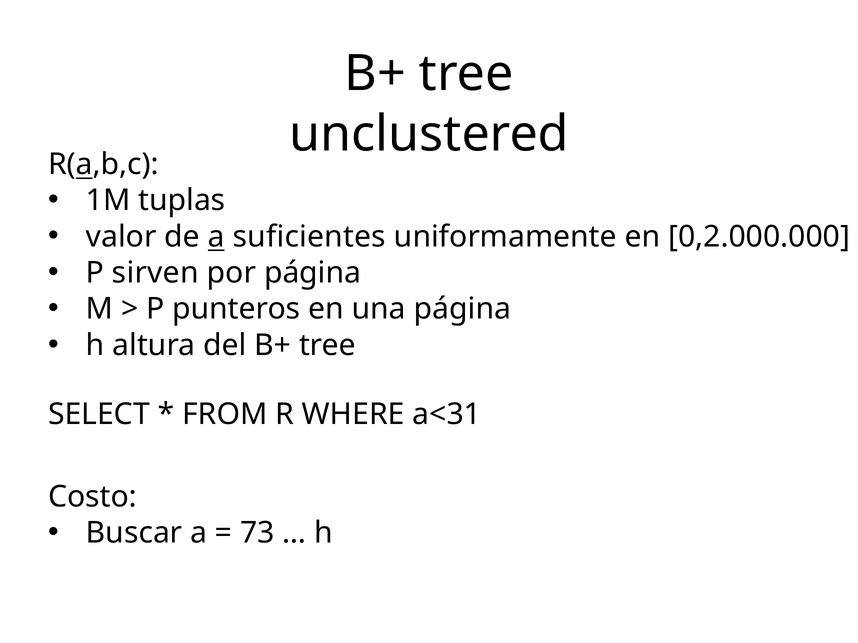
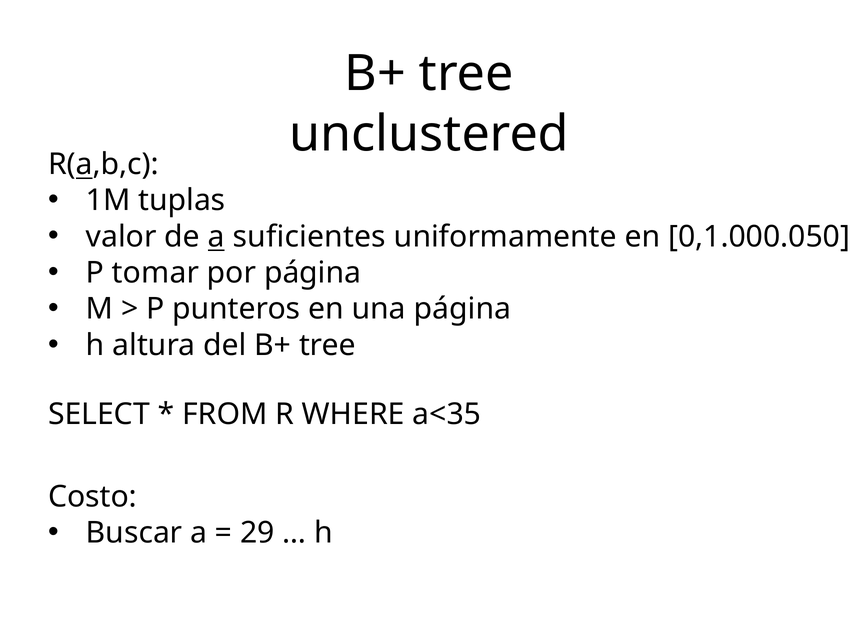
0,2.000.000: 0,2.000.000 -> 0,1.000.050
sirven: sirven -> tomar
a<31: a<31 -> a<35
73: 73 -> 29
